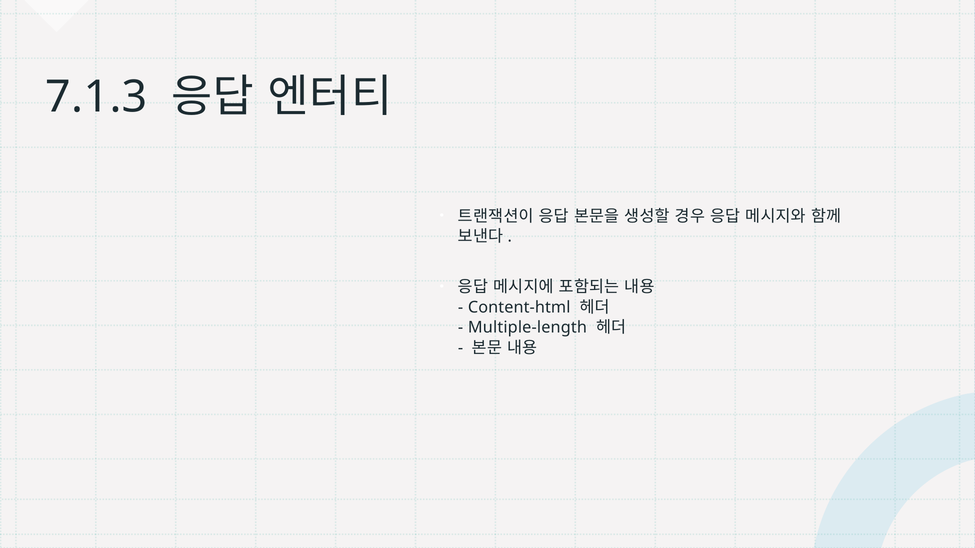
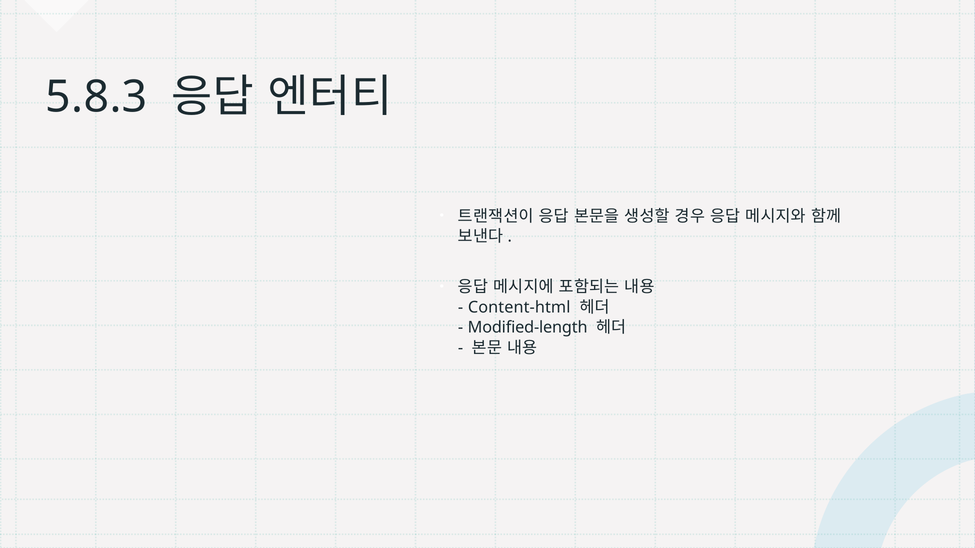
7.1.3: 7.1.3 -> 5.8.3
Multiple-length: Multiple-length -> Modified-length
